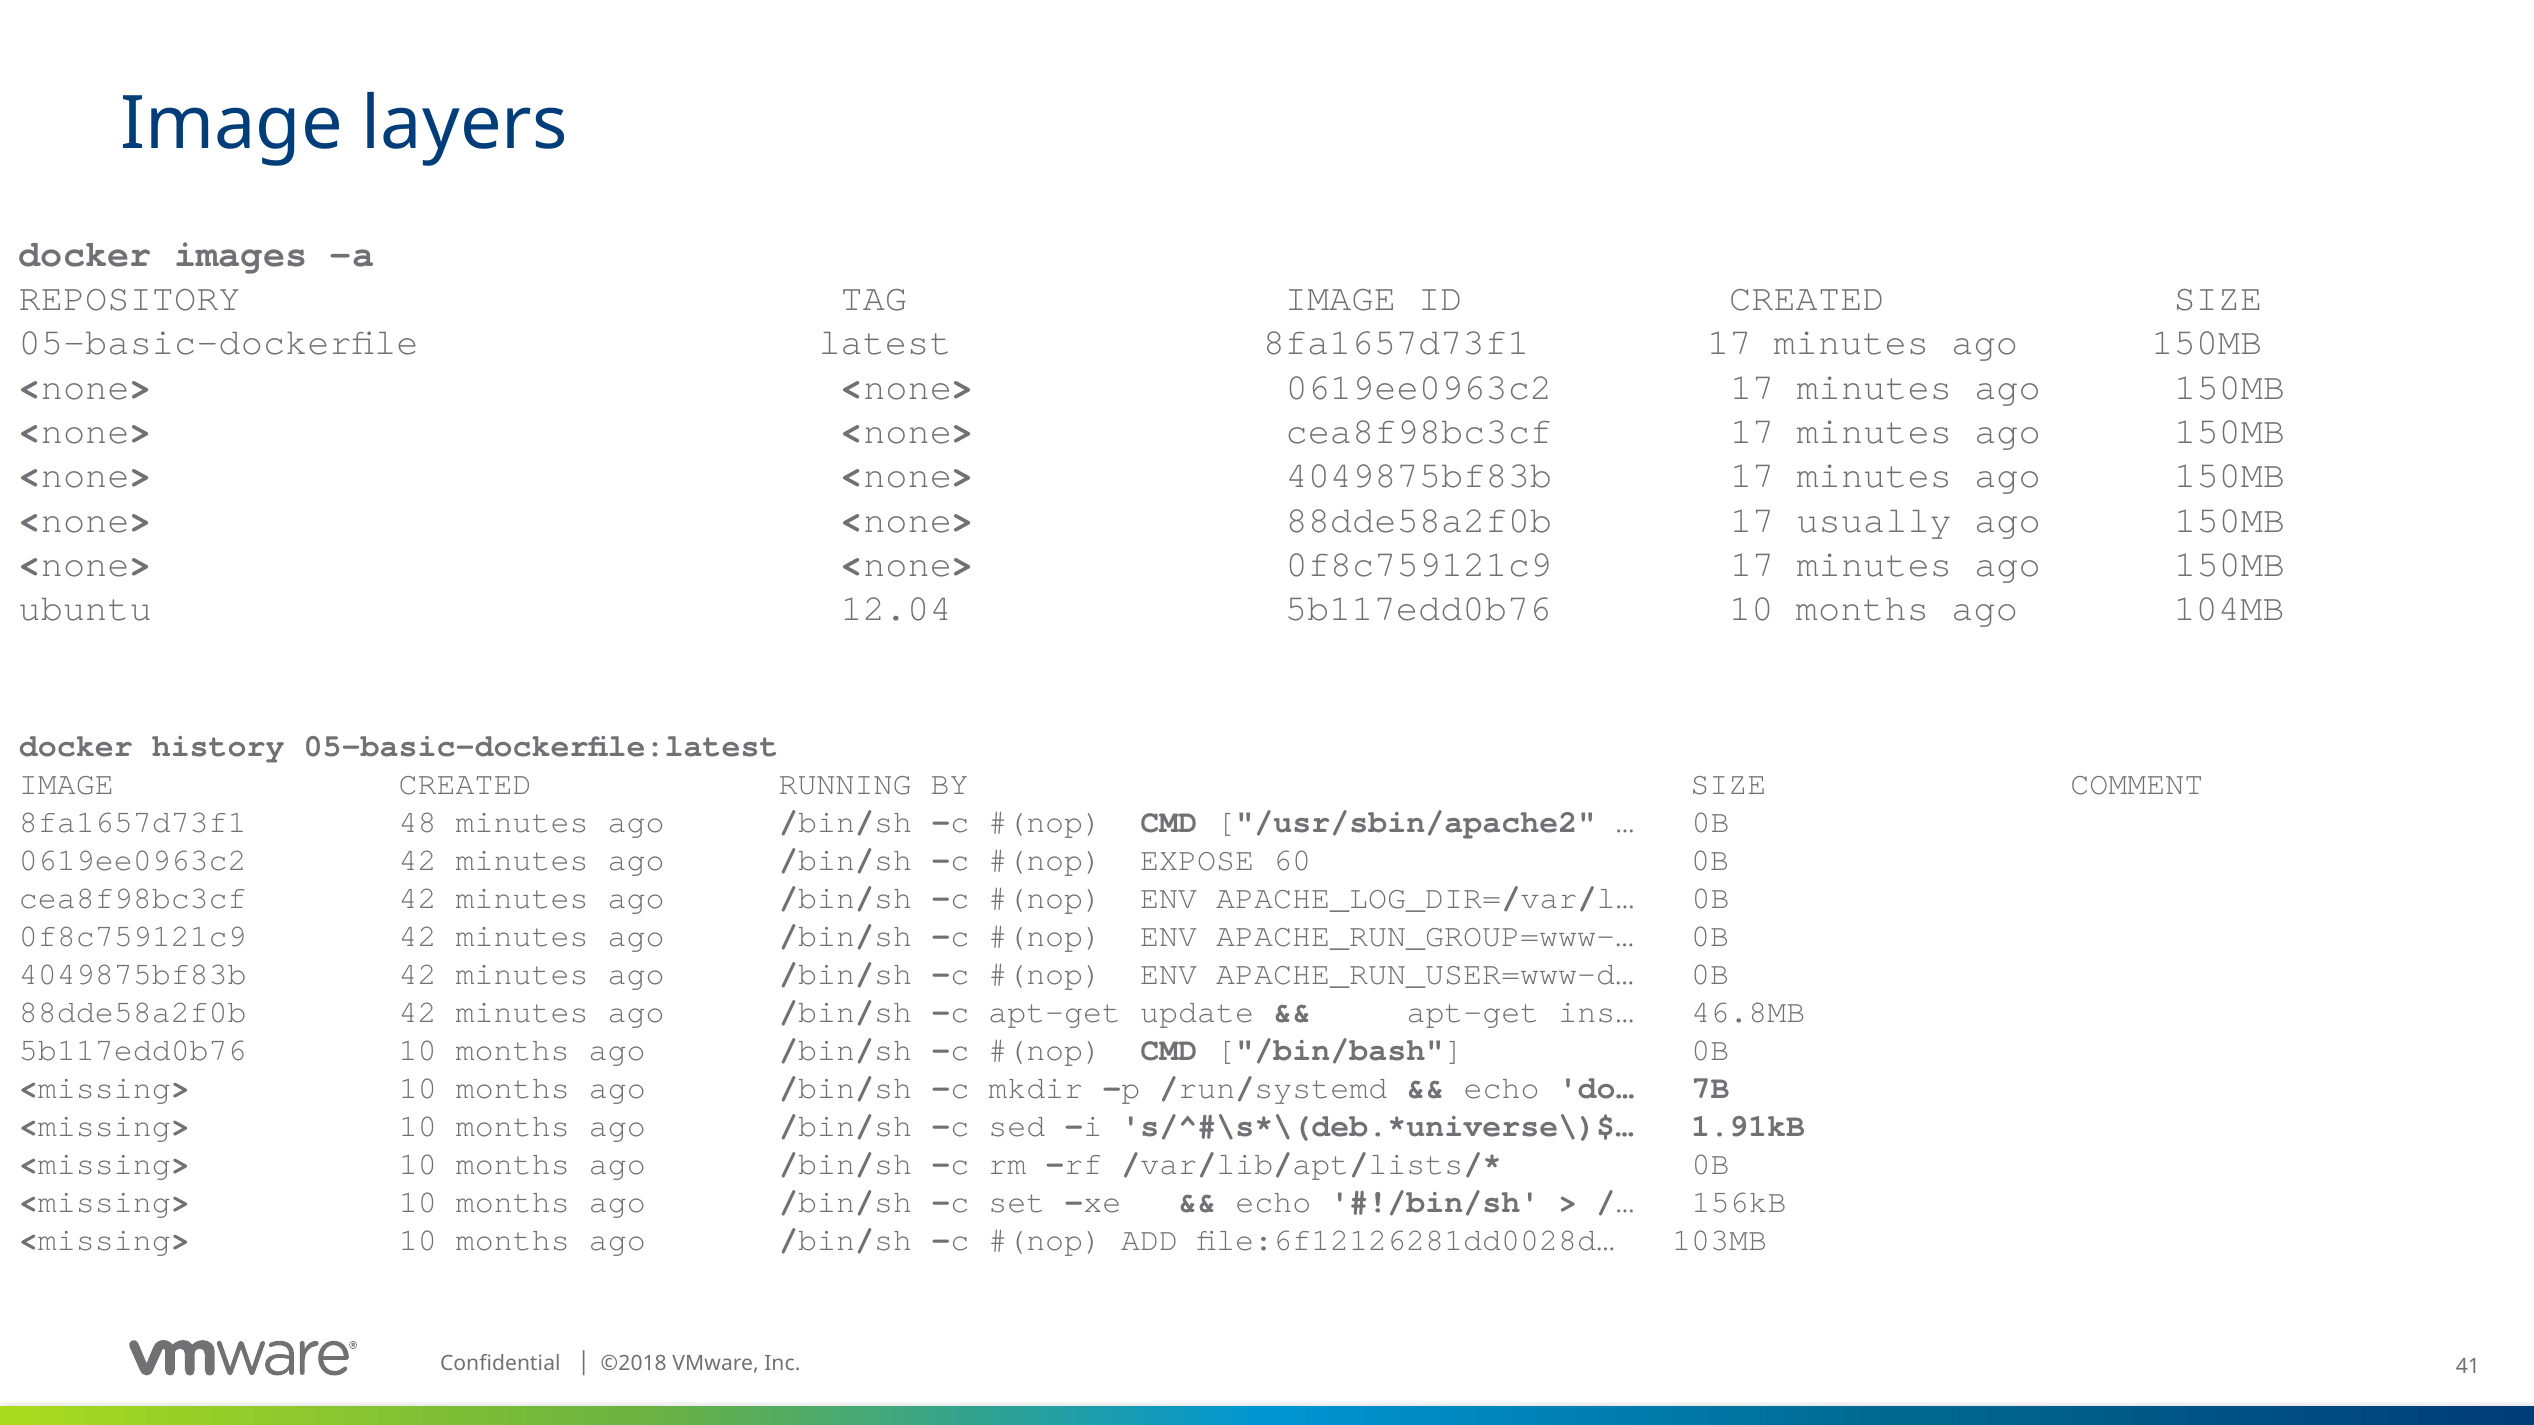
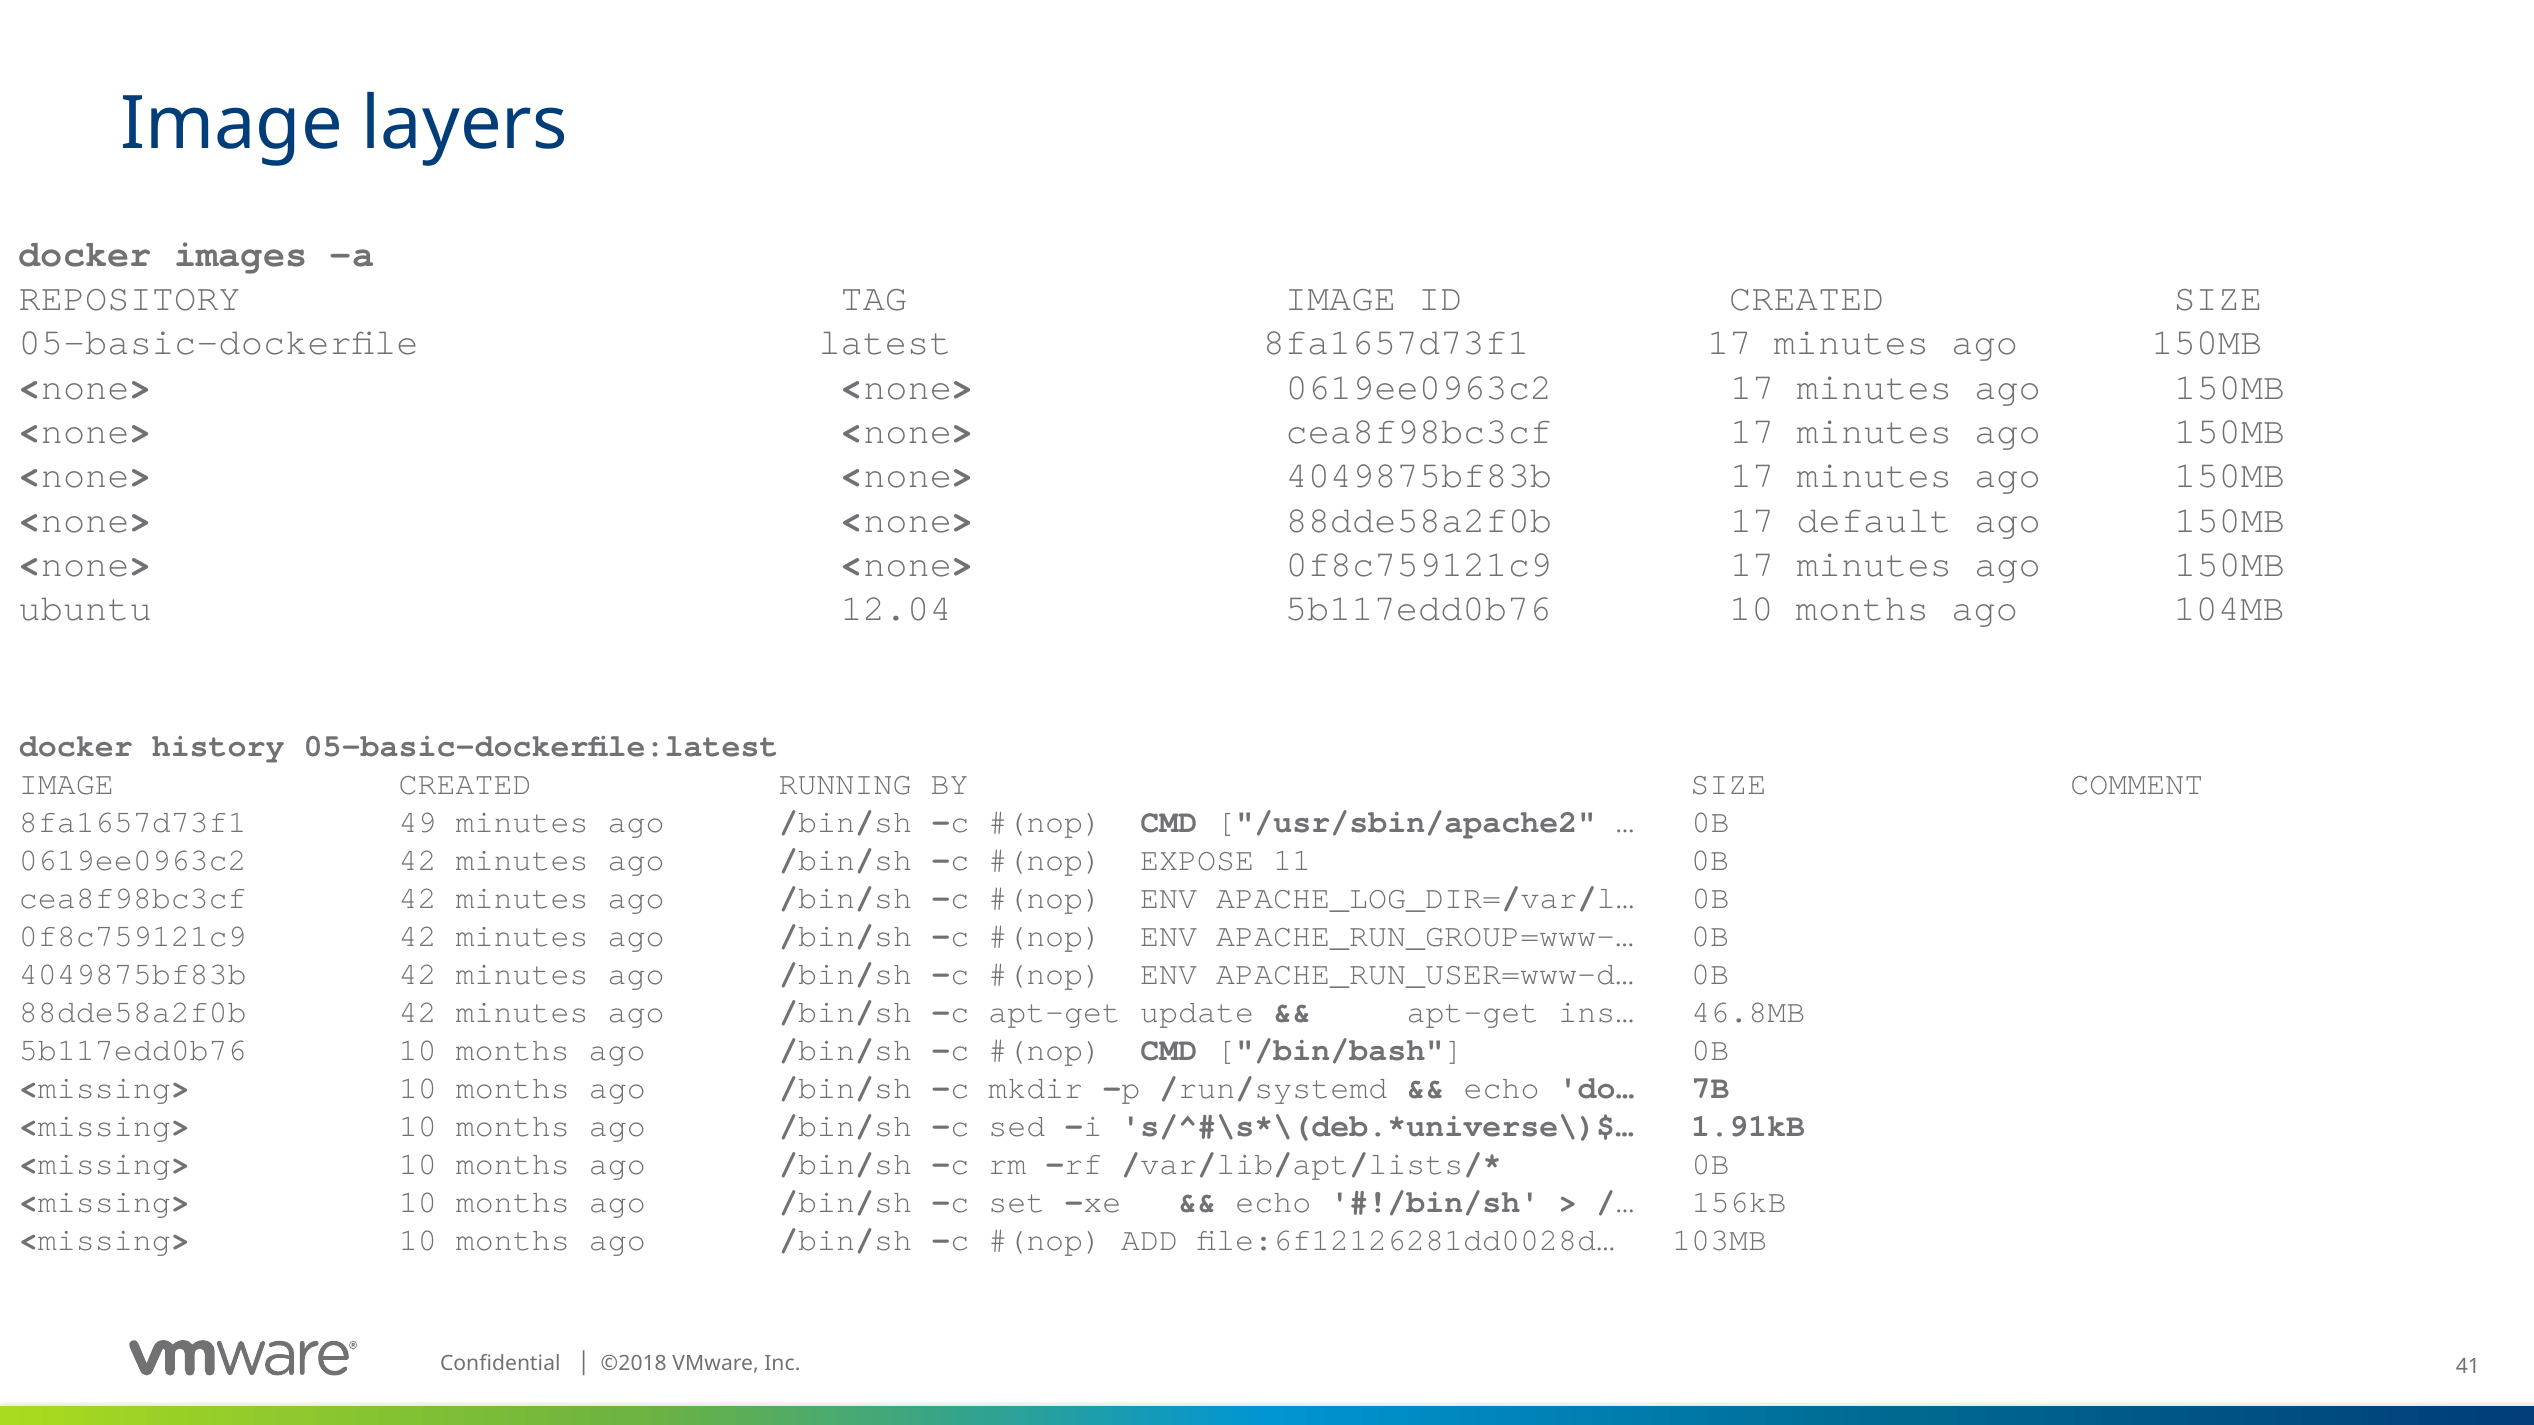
usually: usually -> default
48: 48 -> 49
60: 60 -> 11
